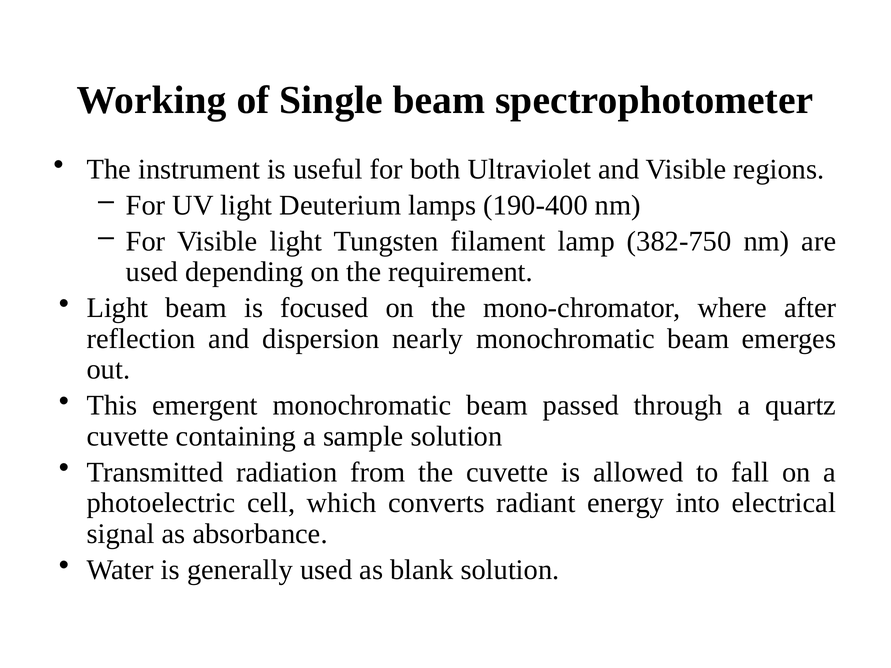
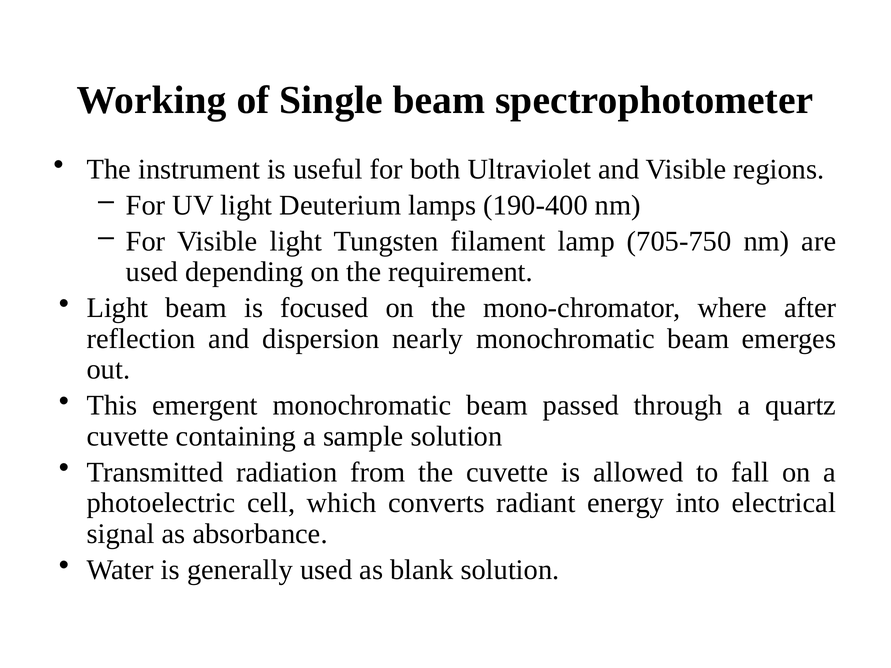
382-750: 382-750 -> 705-750
